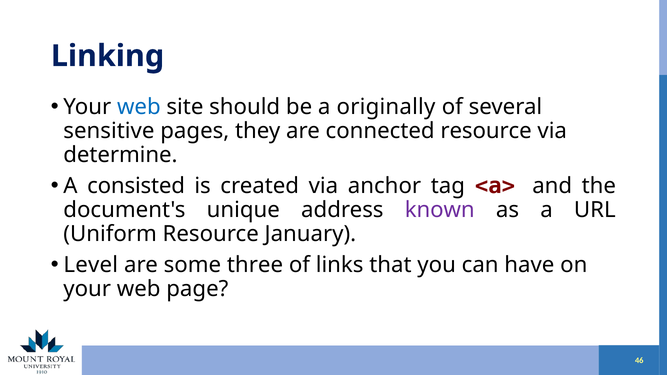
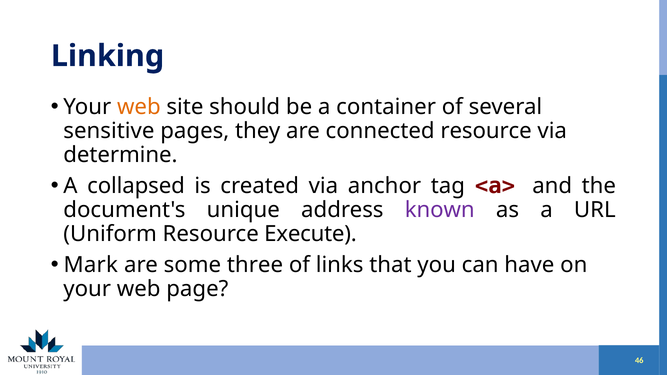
web at (139, 107) colour: blue -> orange
originally: originally -> container
consisted: consisted -> collapsed
January: January -> Execute
Level: Level -> Mark
